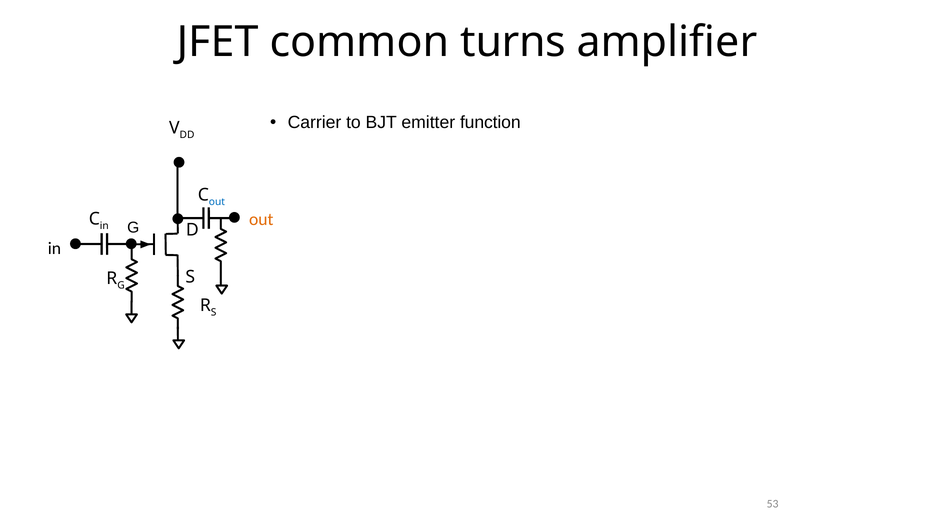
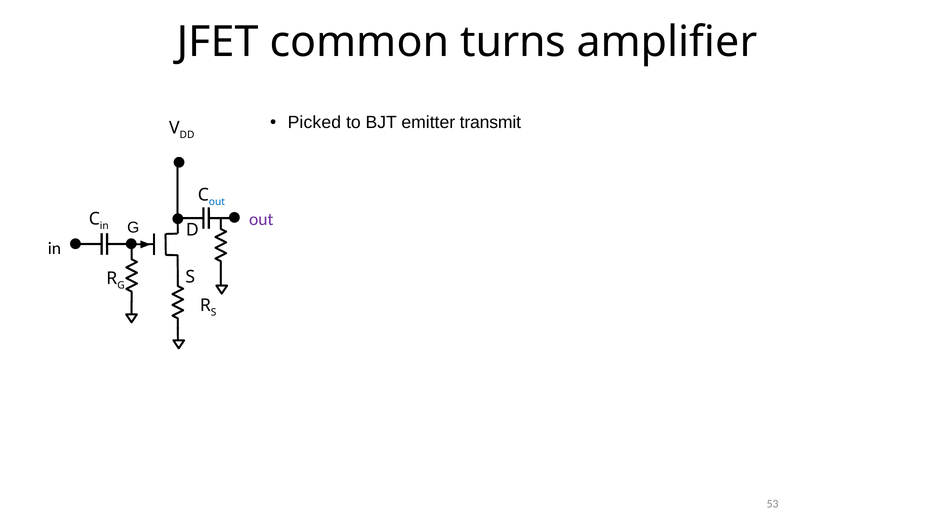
Carrier: Carrier -> Picked
function: function -> transmit
out at (261, 219) colour: orange -> purple
